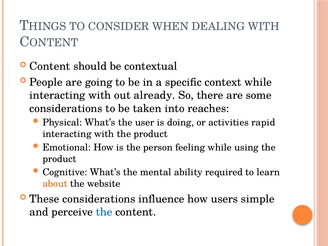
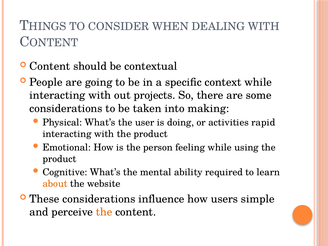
already: already -> projects
reaches: reaches -> making
the at (104, 212) colour: blue -> orange
